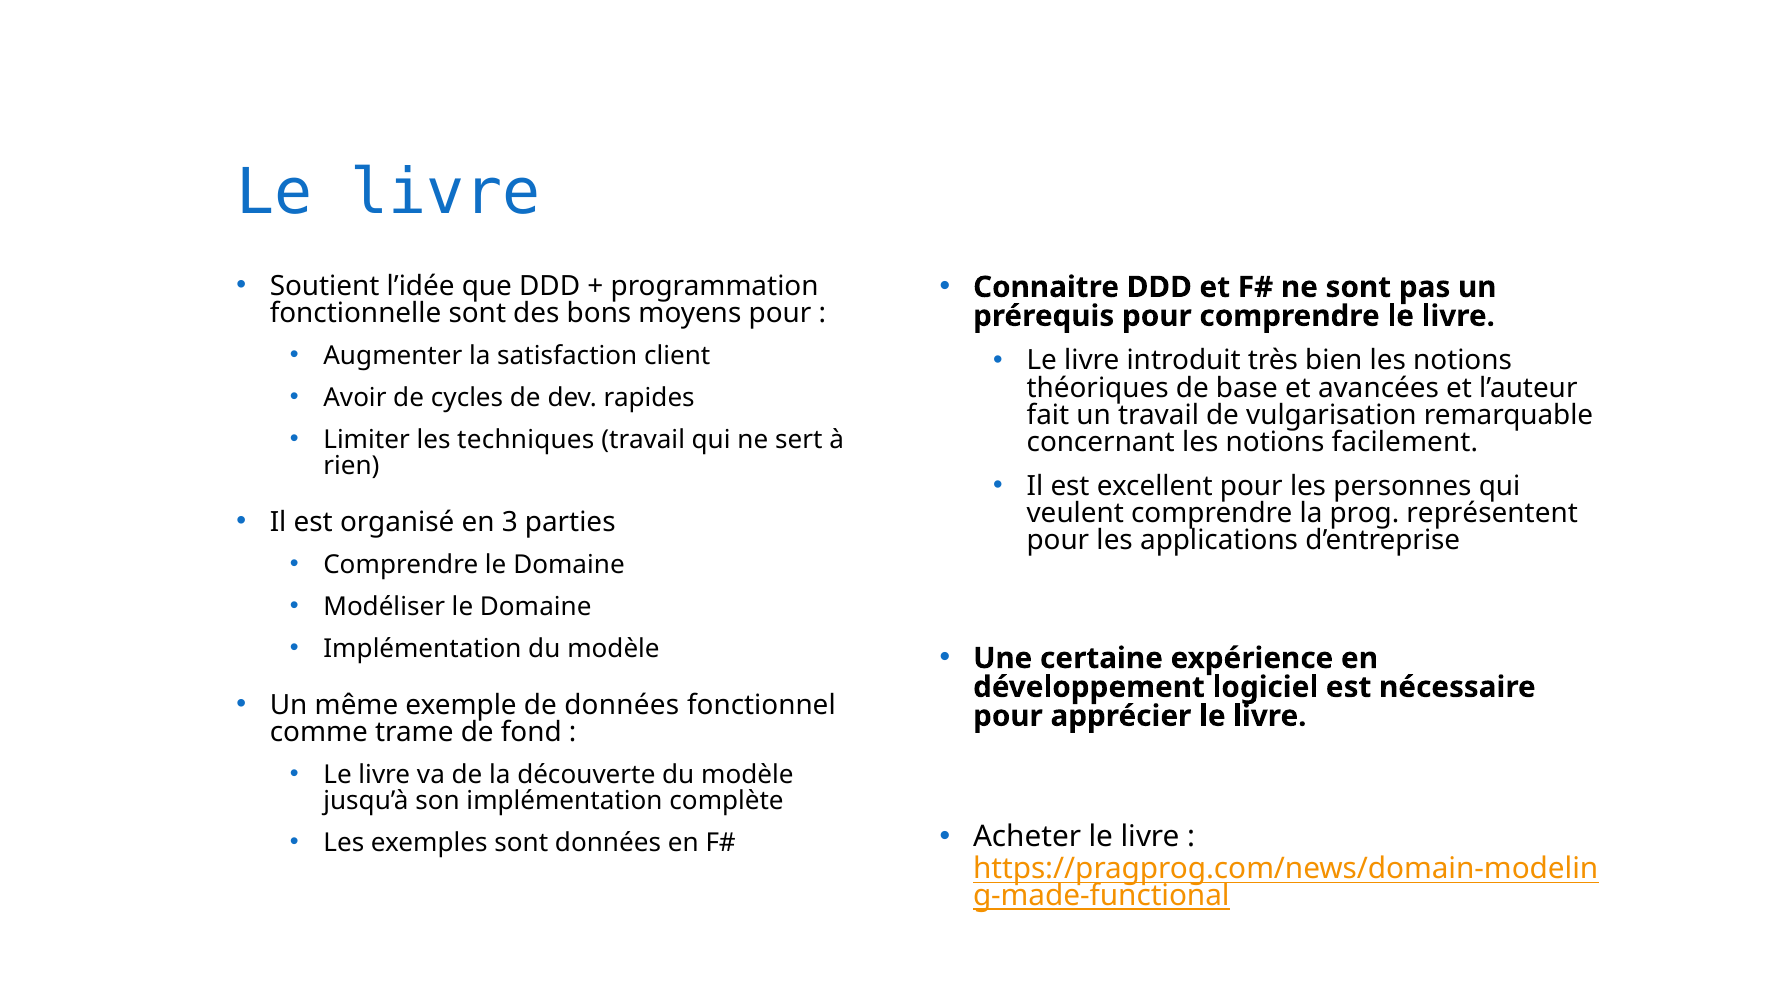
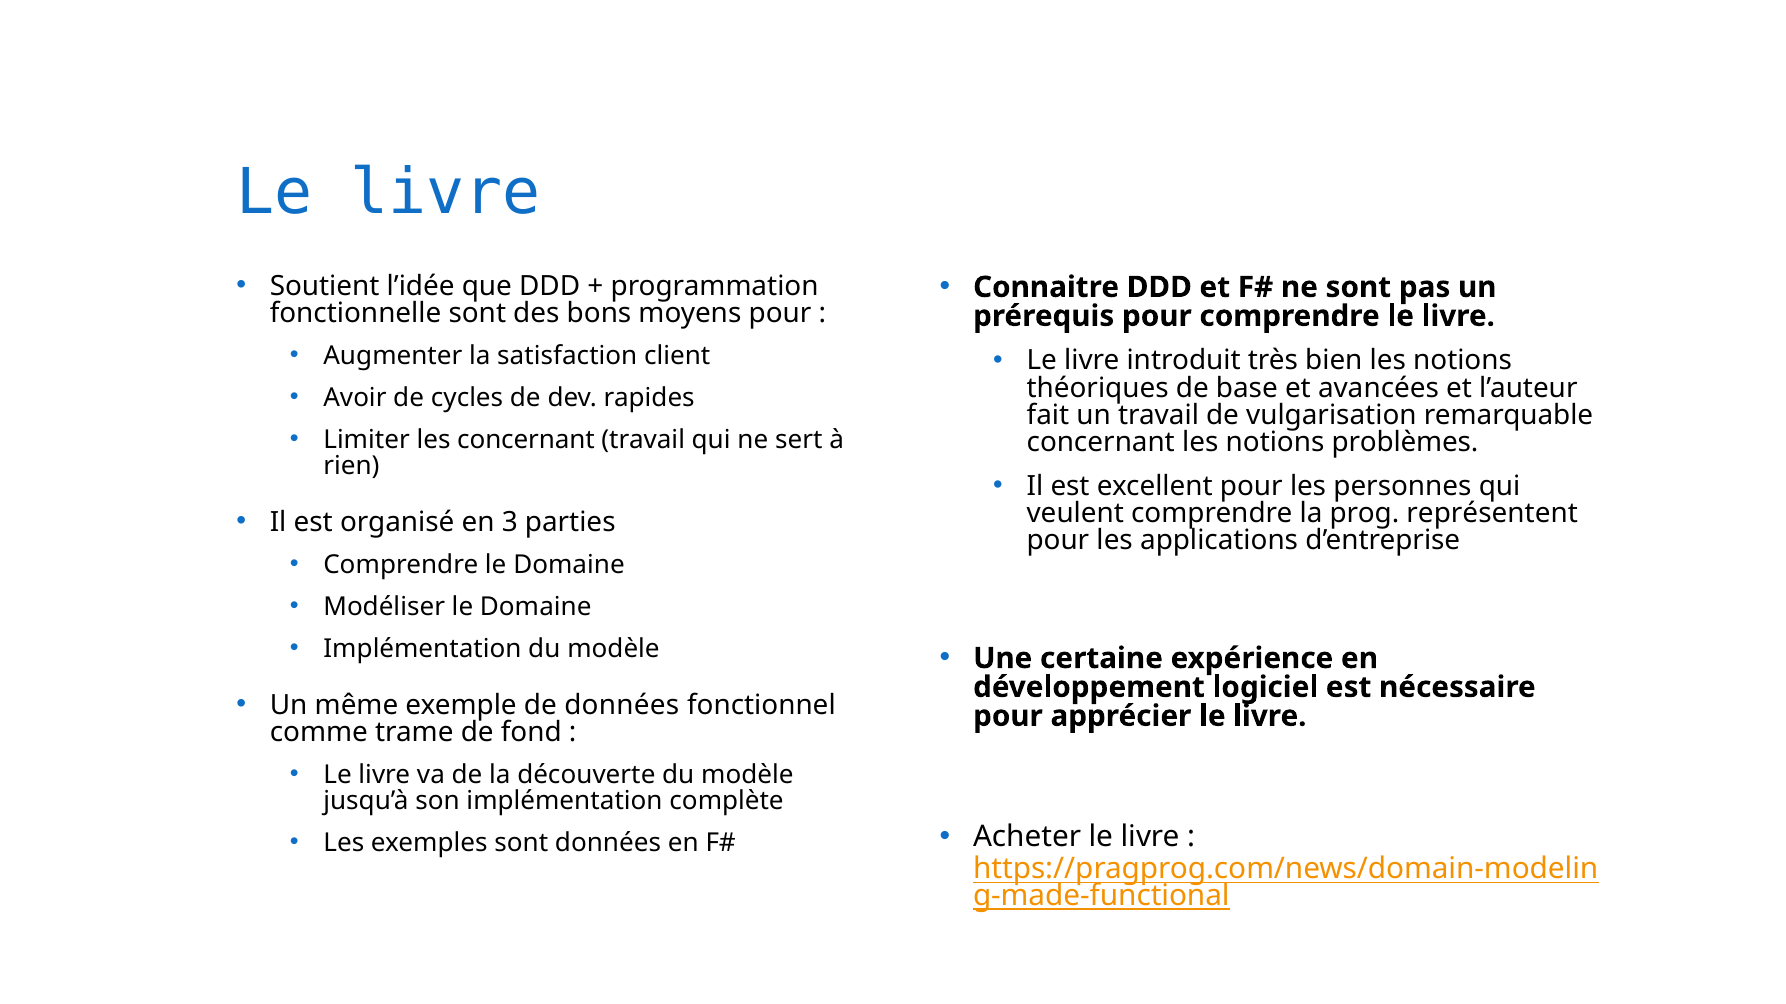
les techniques: techniques -> concernant
facilement: facilement -> problèmes
